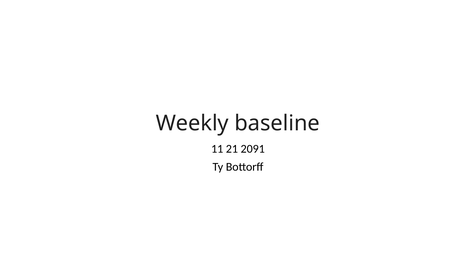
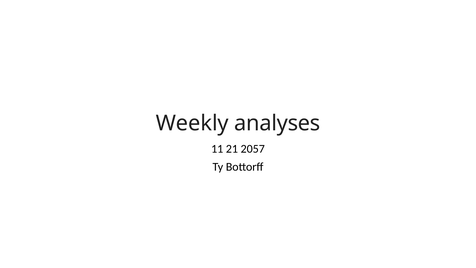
baseline: baseline -> analyses
2091: 2091 -> 2057
